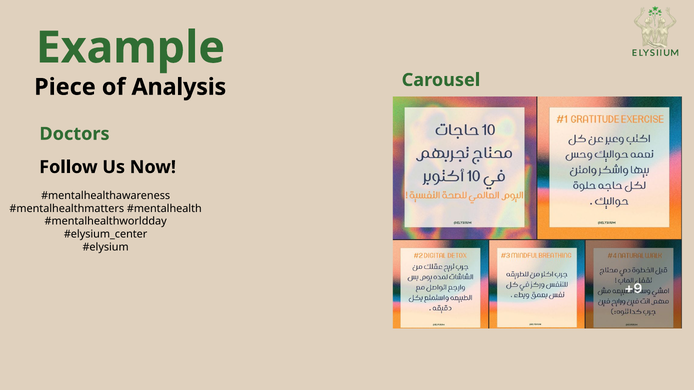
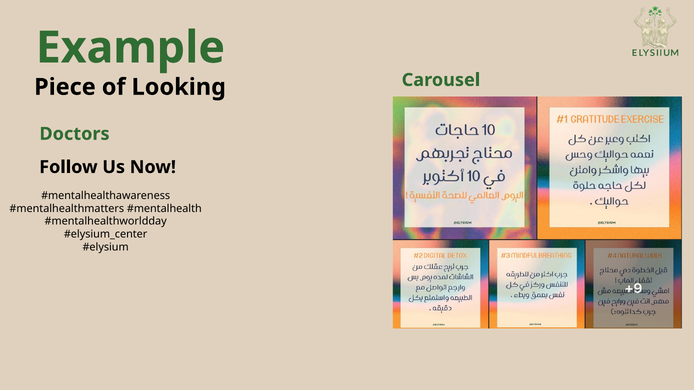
Analysis: Analysis -> Looking
